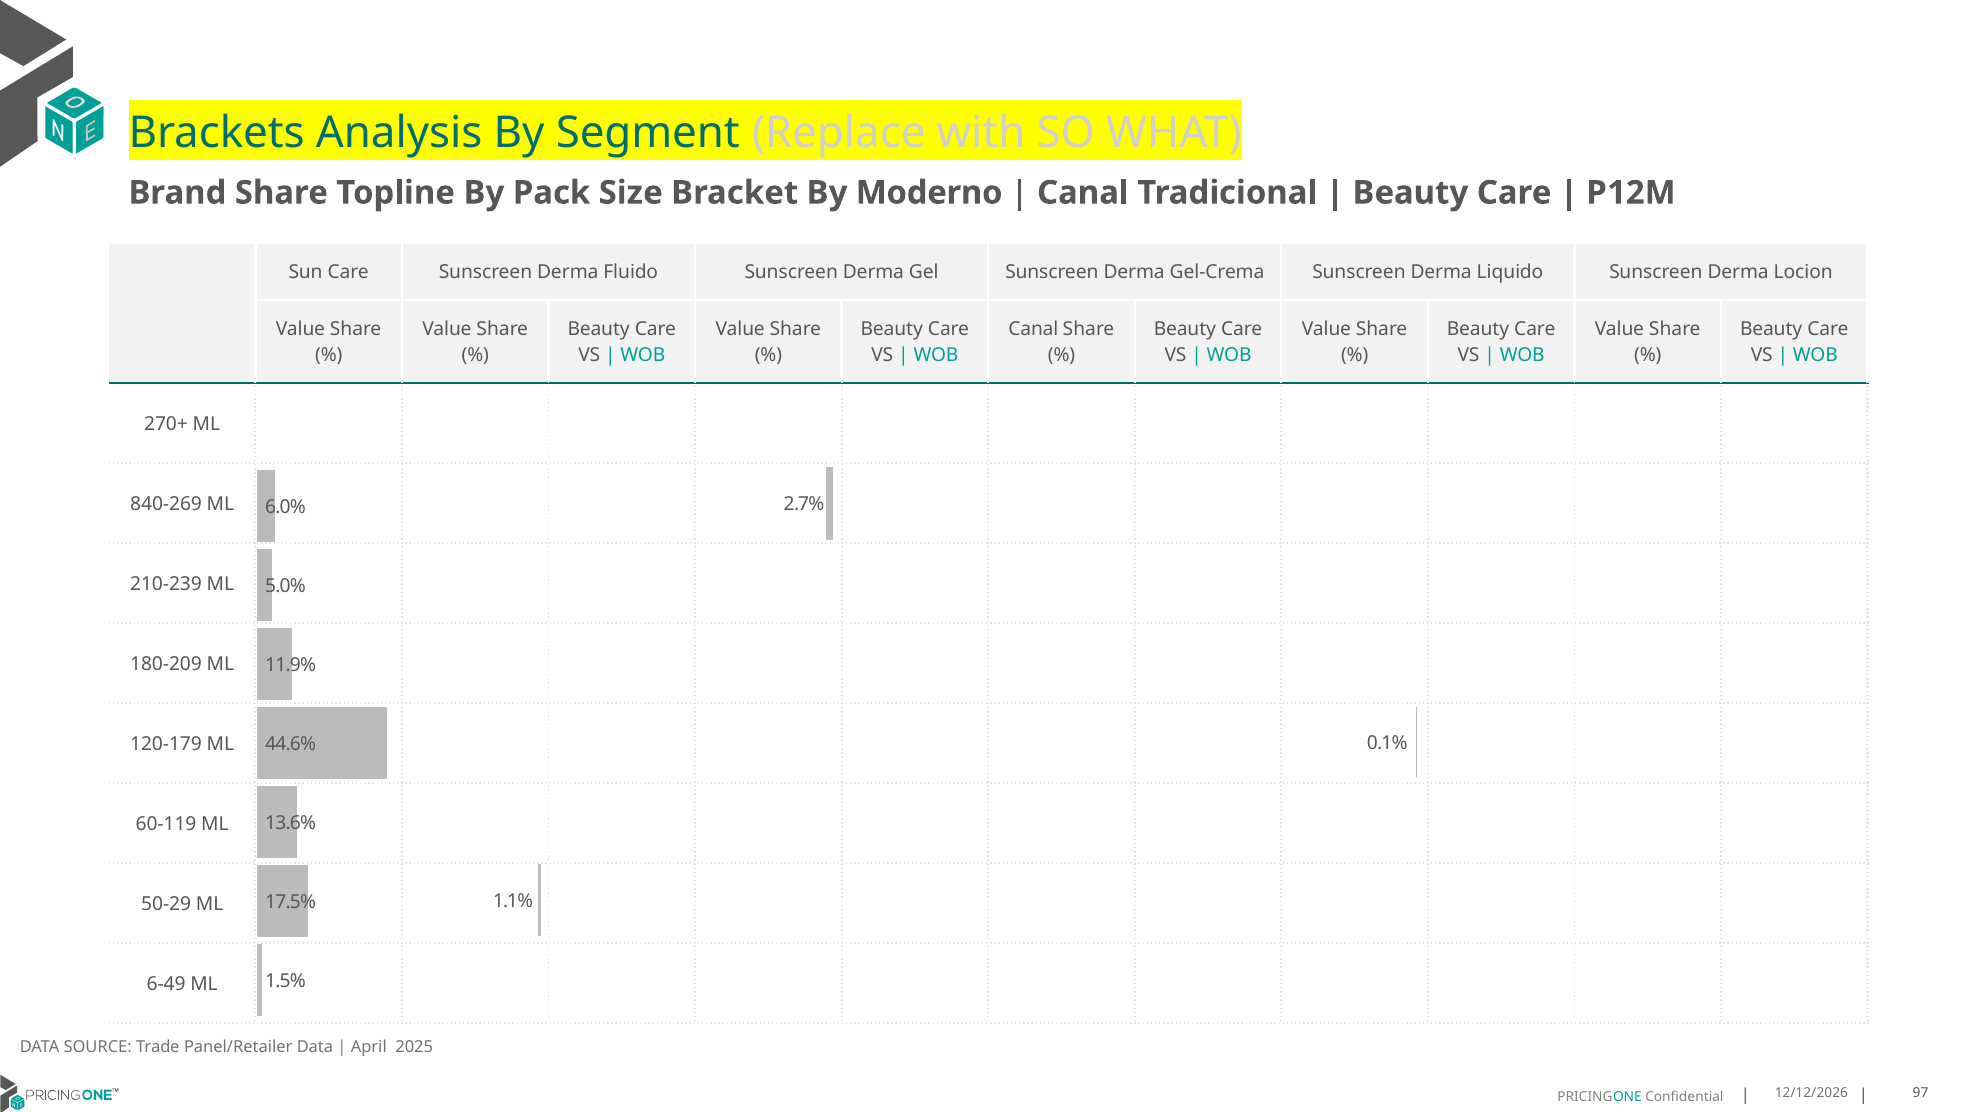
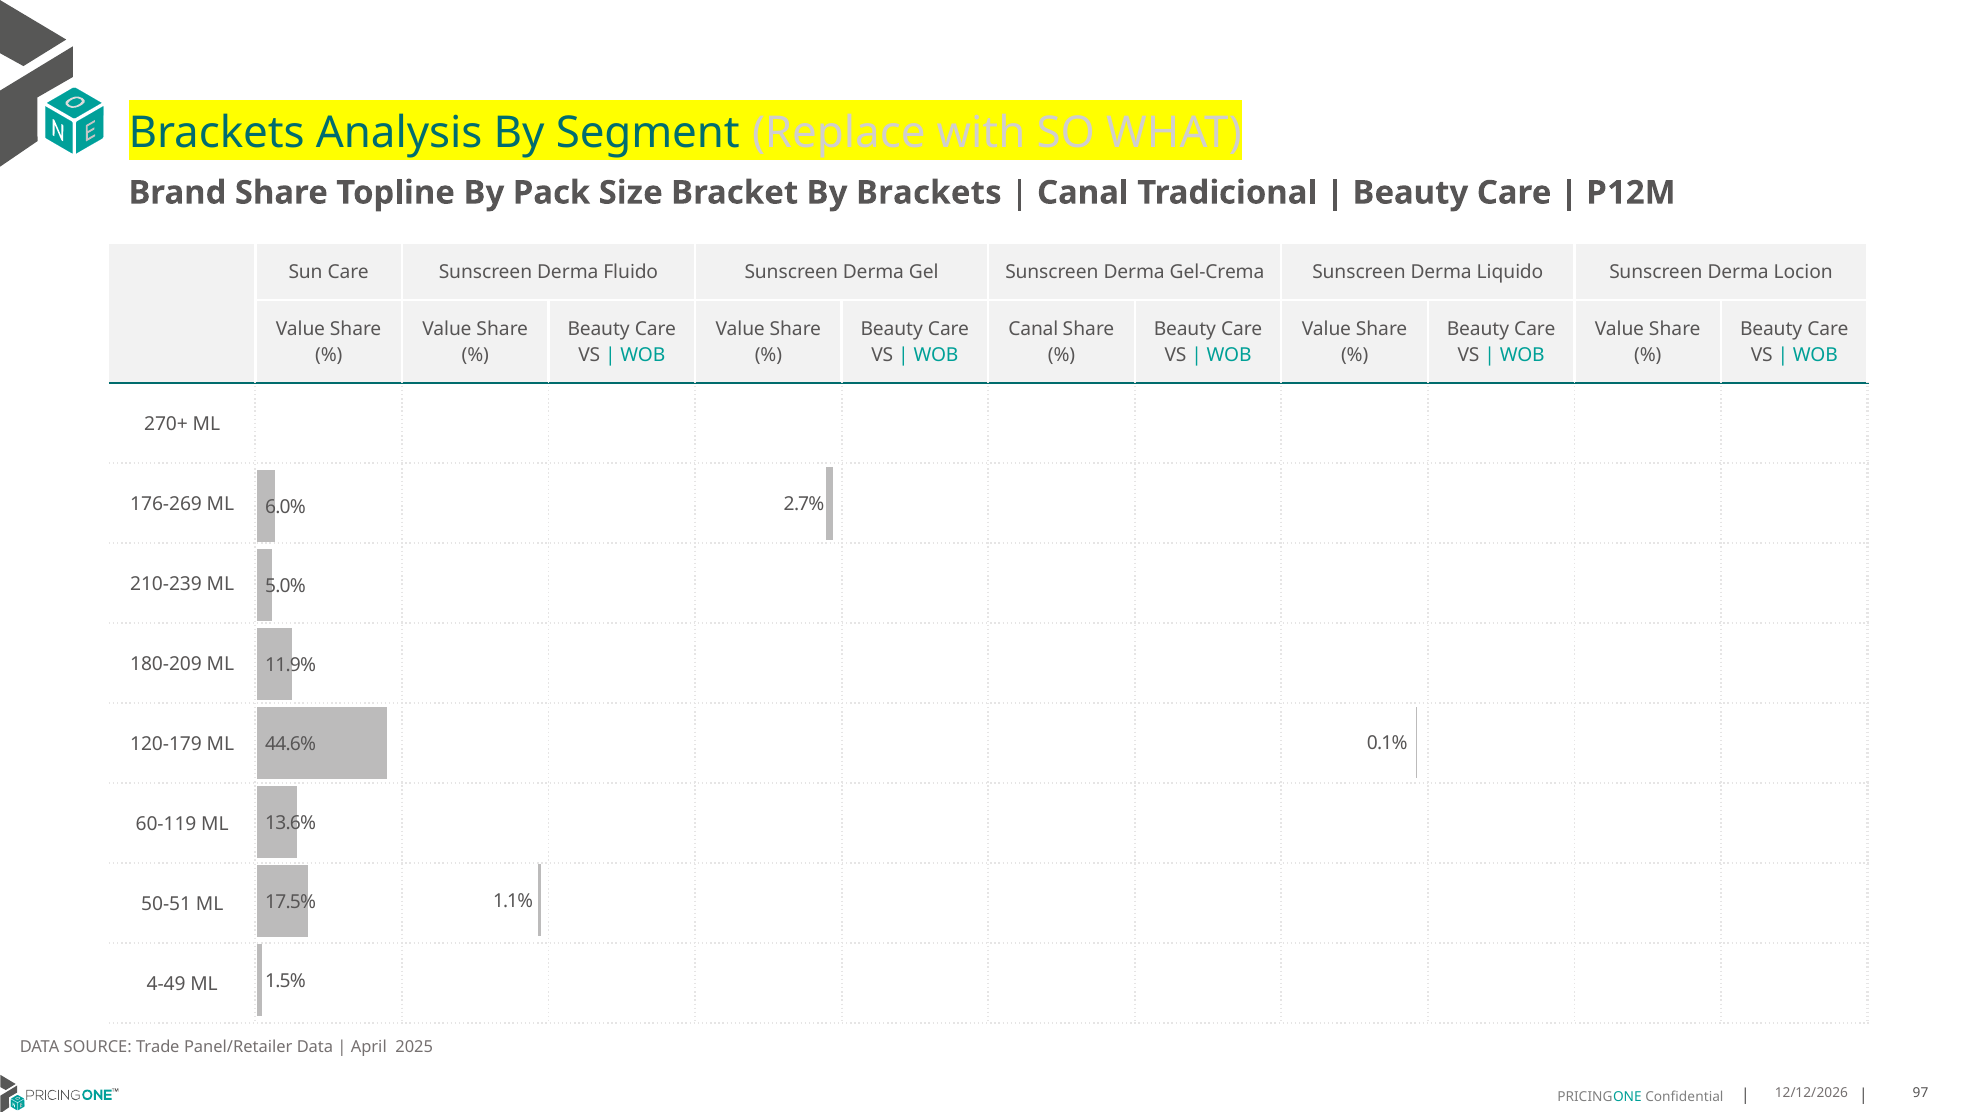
By Moderno: Moderno -> Brackets
840-269: 840-269 -> 176-269
50-29: 50-29 -> 50-51
6-49: 6-49 -> 4-49
